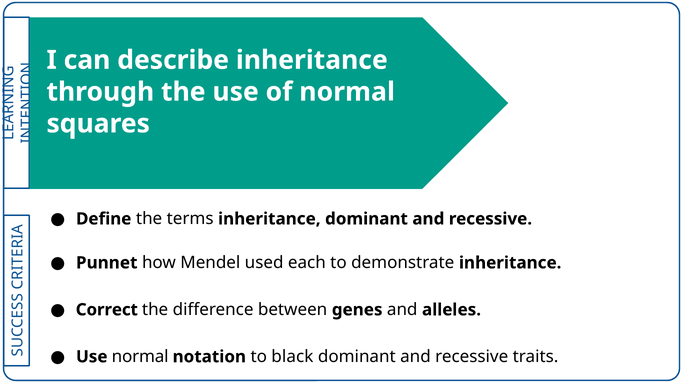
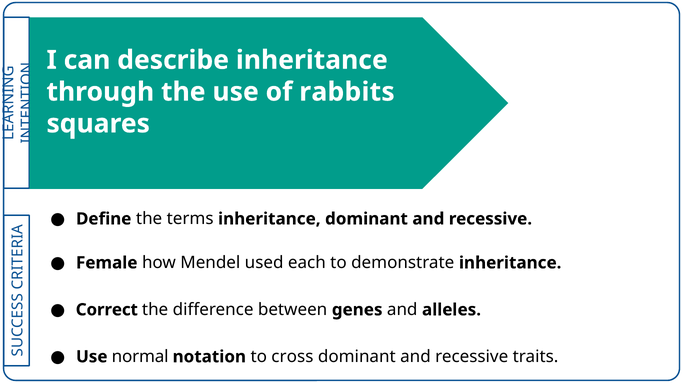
of normal: normal -> rabbits
Punnet: Punnet -> Female
black: black -> cross
